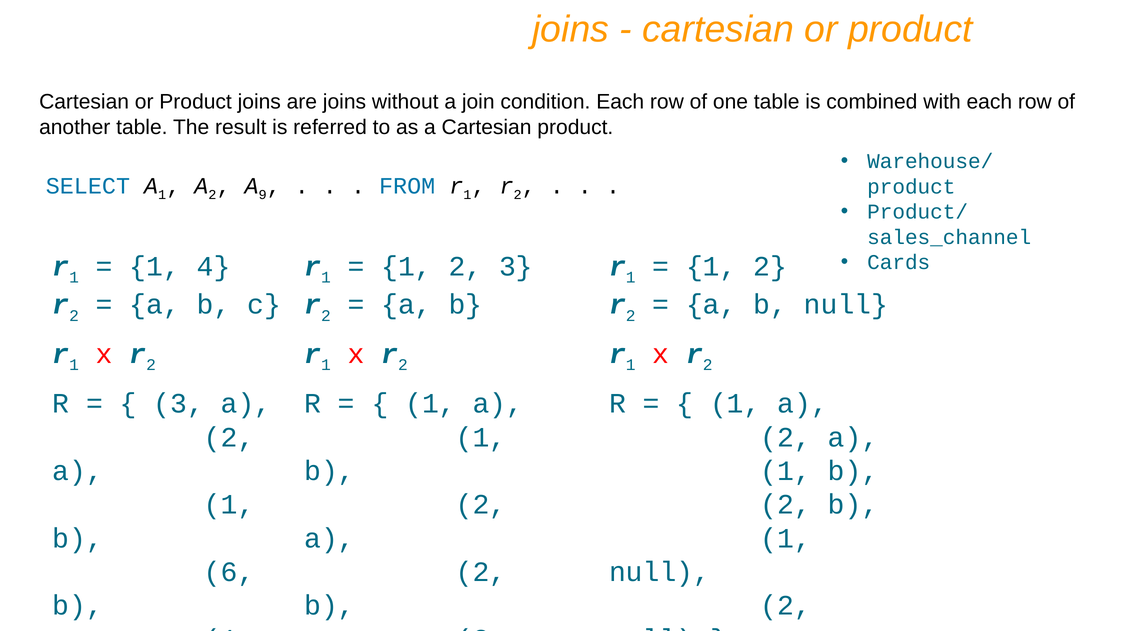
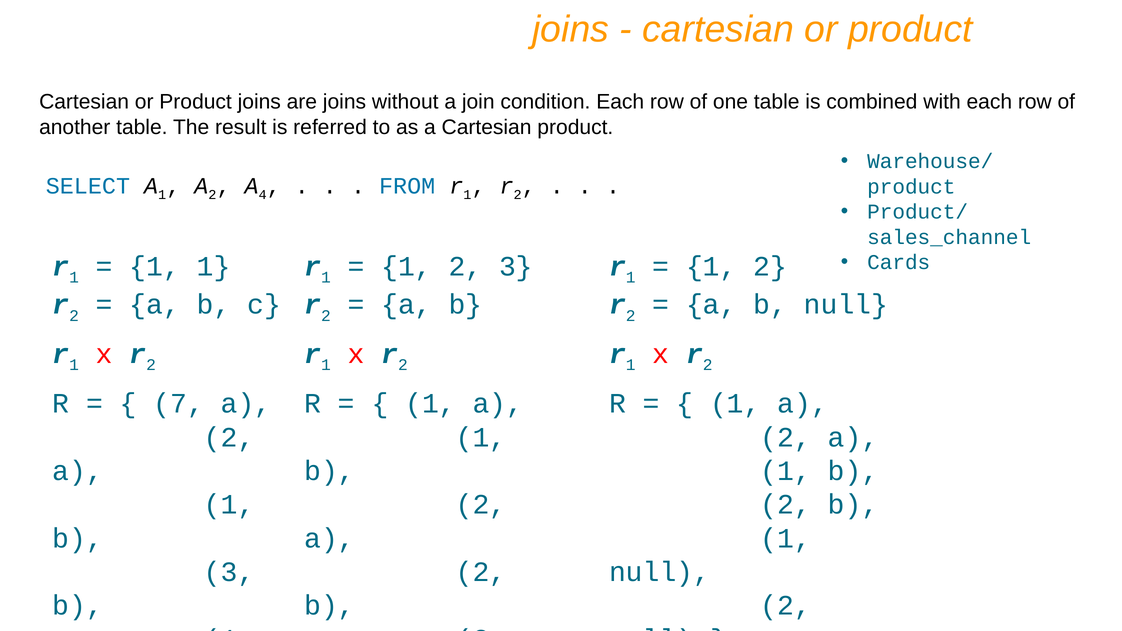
9 at (263, 195): 9 -> 4
1 4: 4 -> 1
3 at (179, 404): 3 -> 7
6 at (229, 572): 6 -> 3
